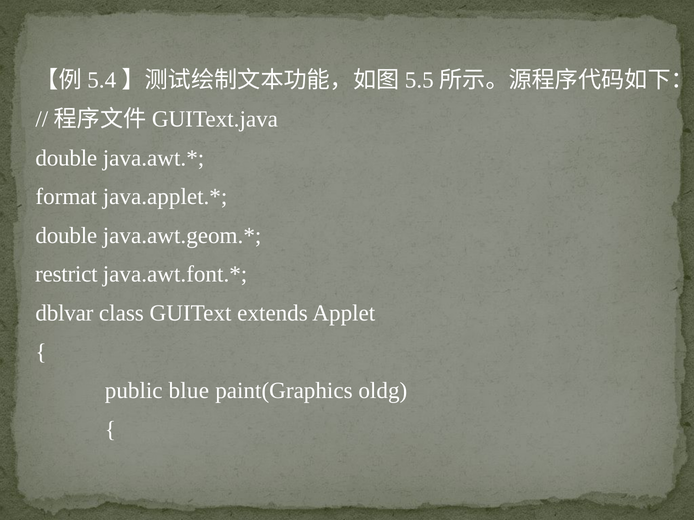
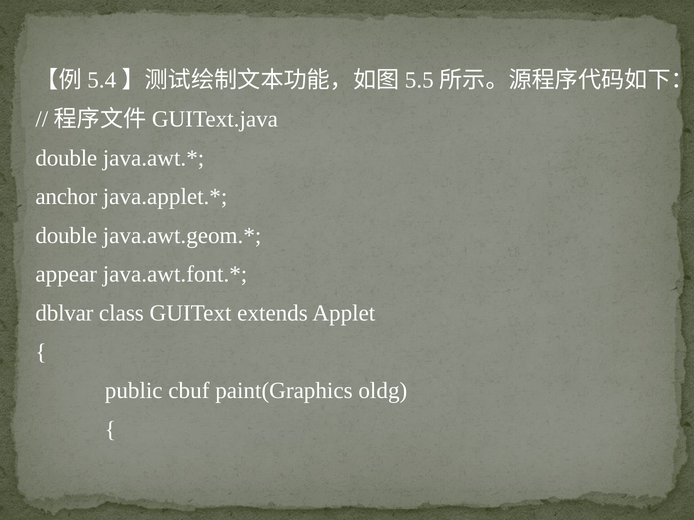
format: format -> anchor
restrict: restrict -> appear
blue: blue -> cbuf
